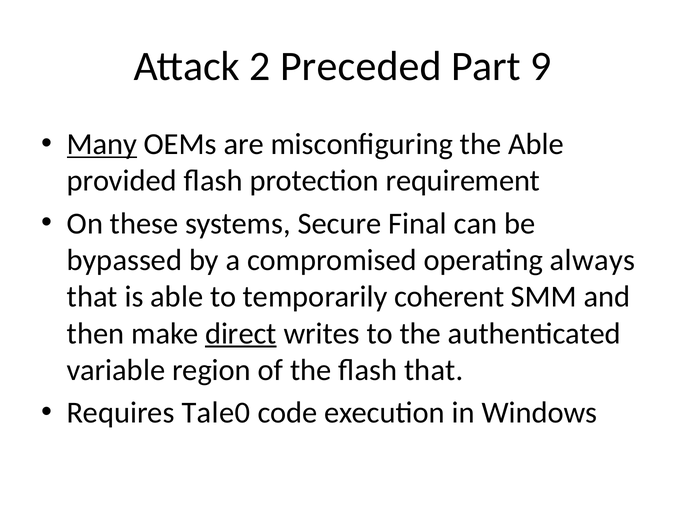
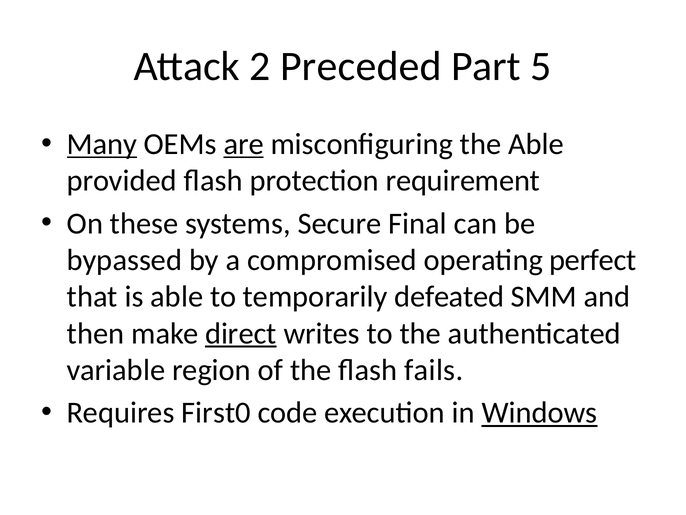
9: 9 -> 5
are underline: none -> present
always: always -> perfect
coherent: coherent -> defeated
flash that: that -> fails
Tale0: Tale0 -> First0
Windows underline: none -> present
